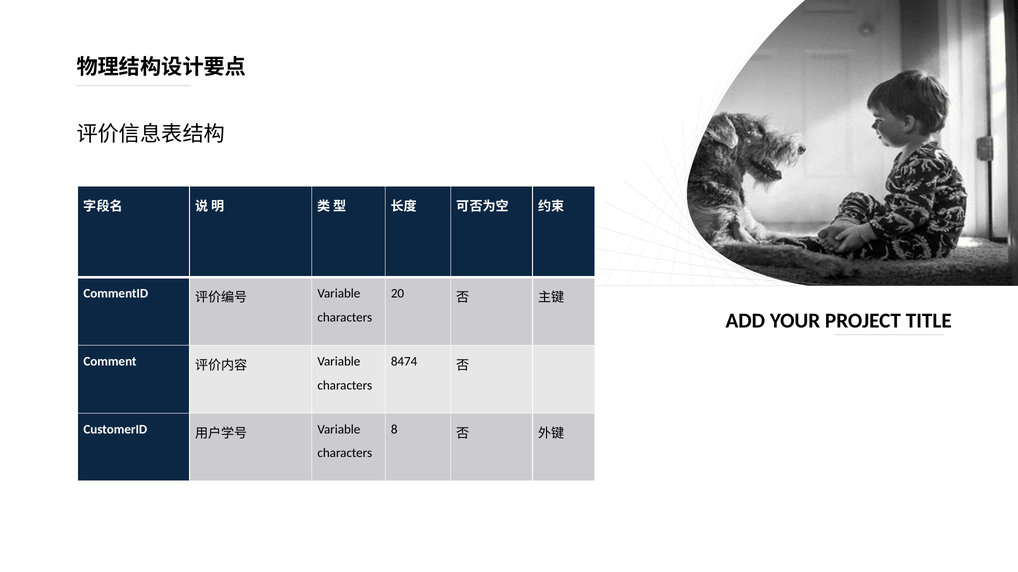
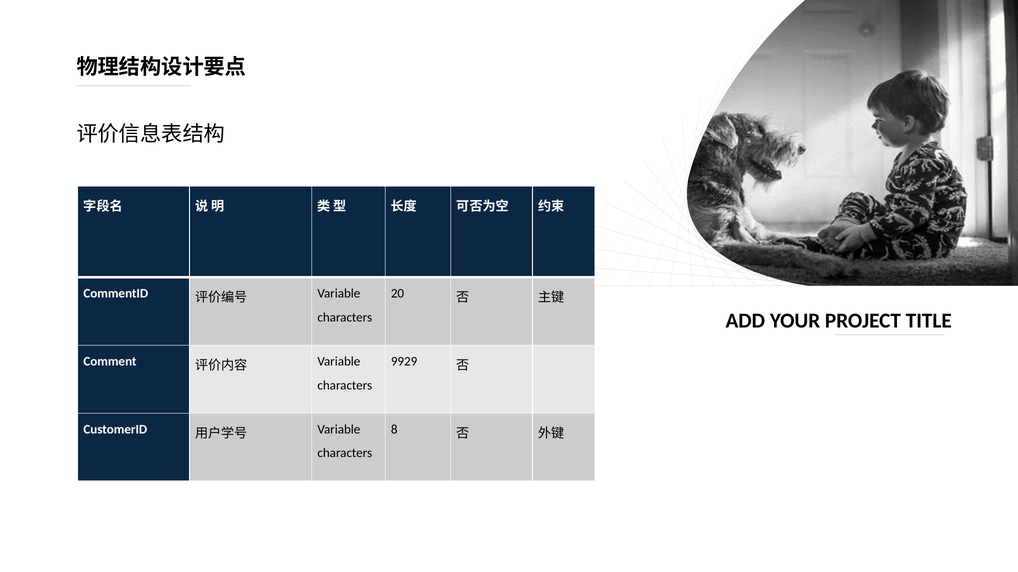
8474: 8474 -> 9929
